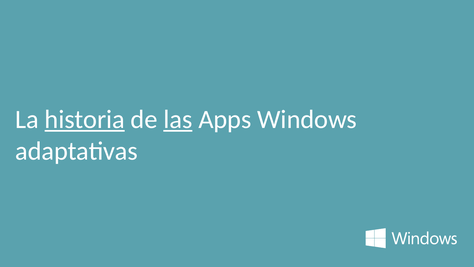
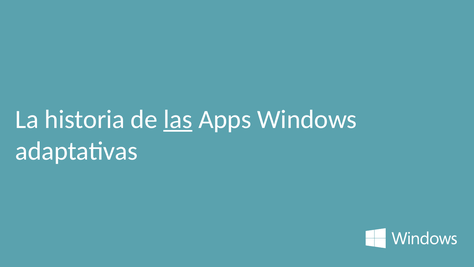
historia underline: present -> none
